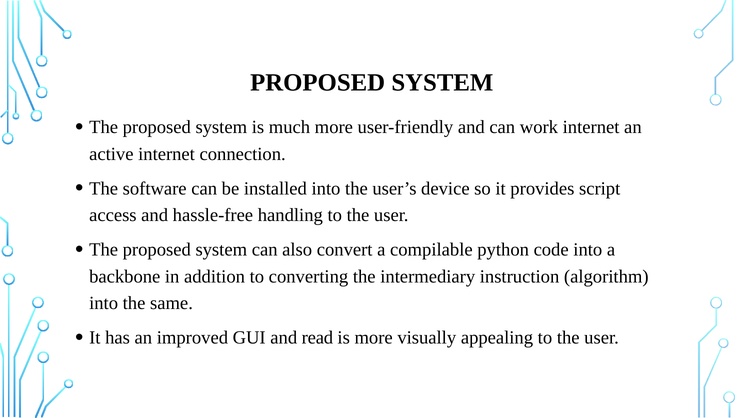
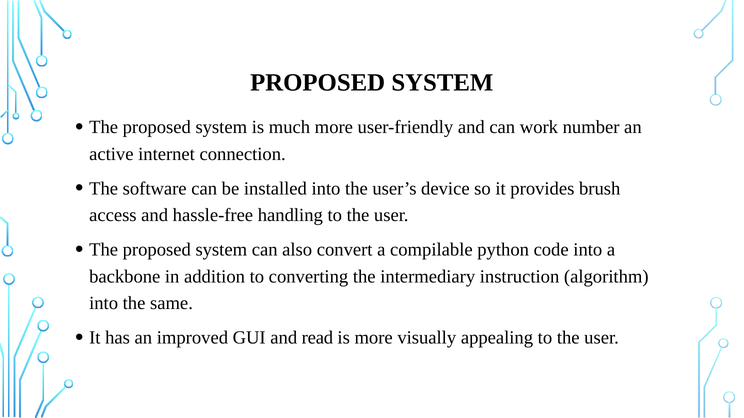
work internet: internet -> number
script: script -> brush
